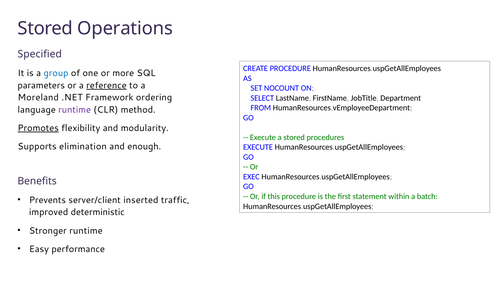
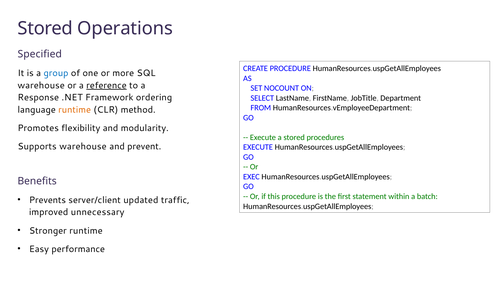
parameters at (41, 85): parameters -> warehouse
Moreland: Moreland -> Response
runtime at (75, 110) colour: purple -> orange
Promotes underline: present -> none
Supports elimination: elimination -> warehouse
enough: enough -> prevent
inserted: inserted -> updated
deterministic: deterministic -> unnecessary
